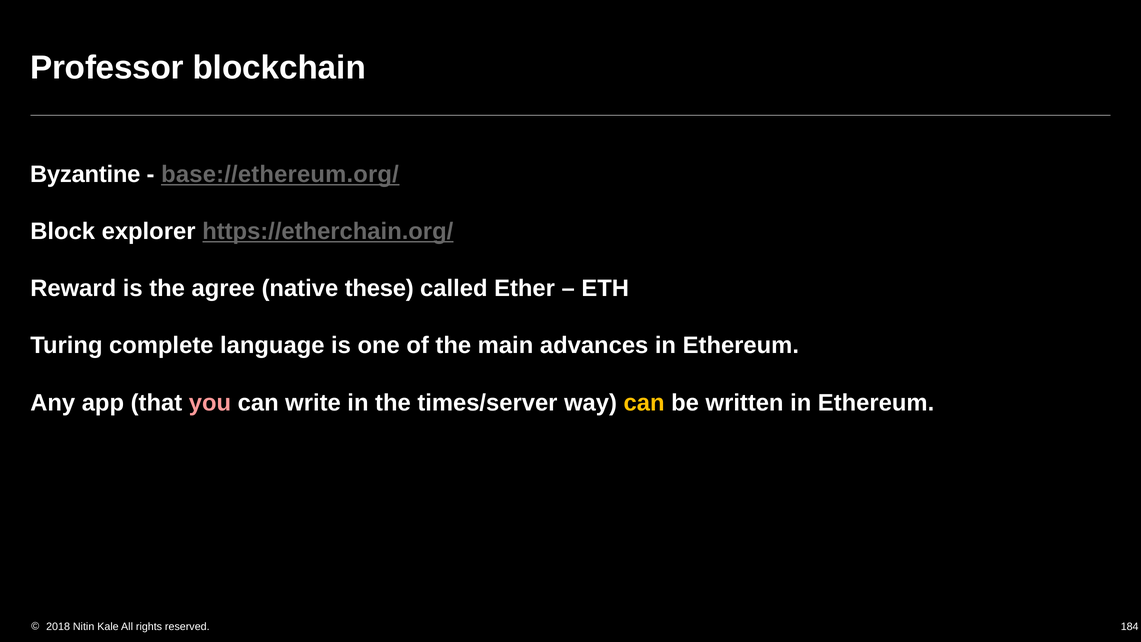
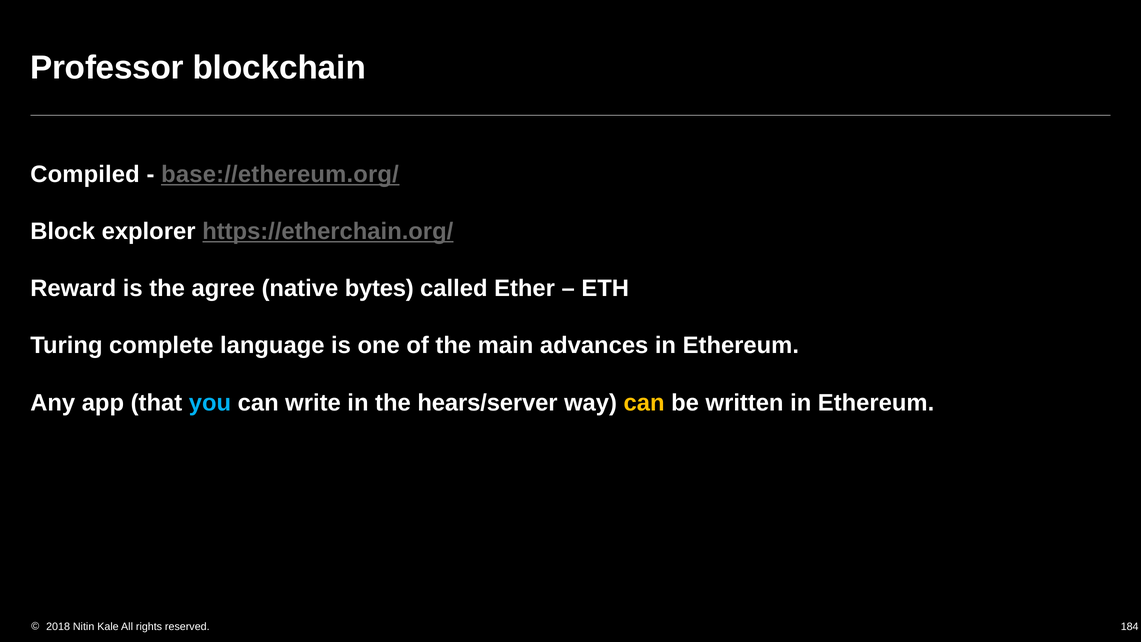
Byzantine: Byzantine -> Compiled
these: these -> bytes
you colour: pink -> light blue
times/server: times/server -> hears/server
